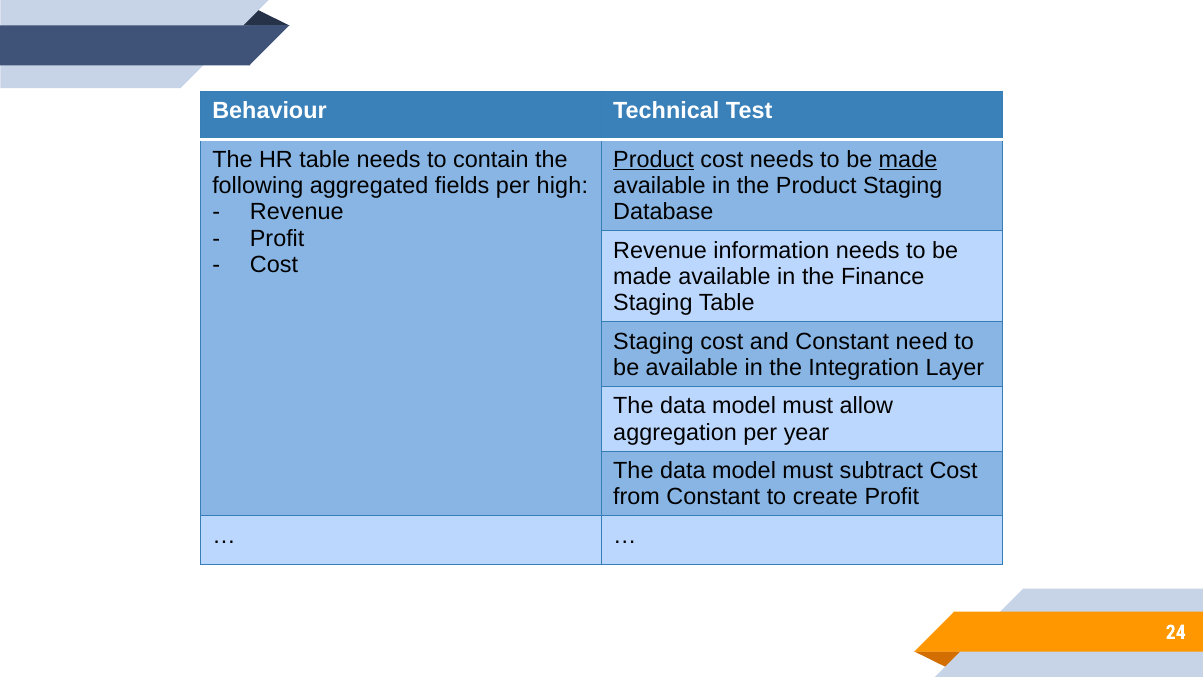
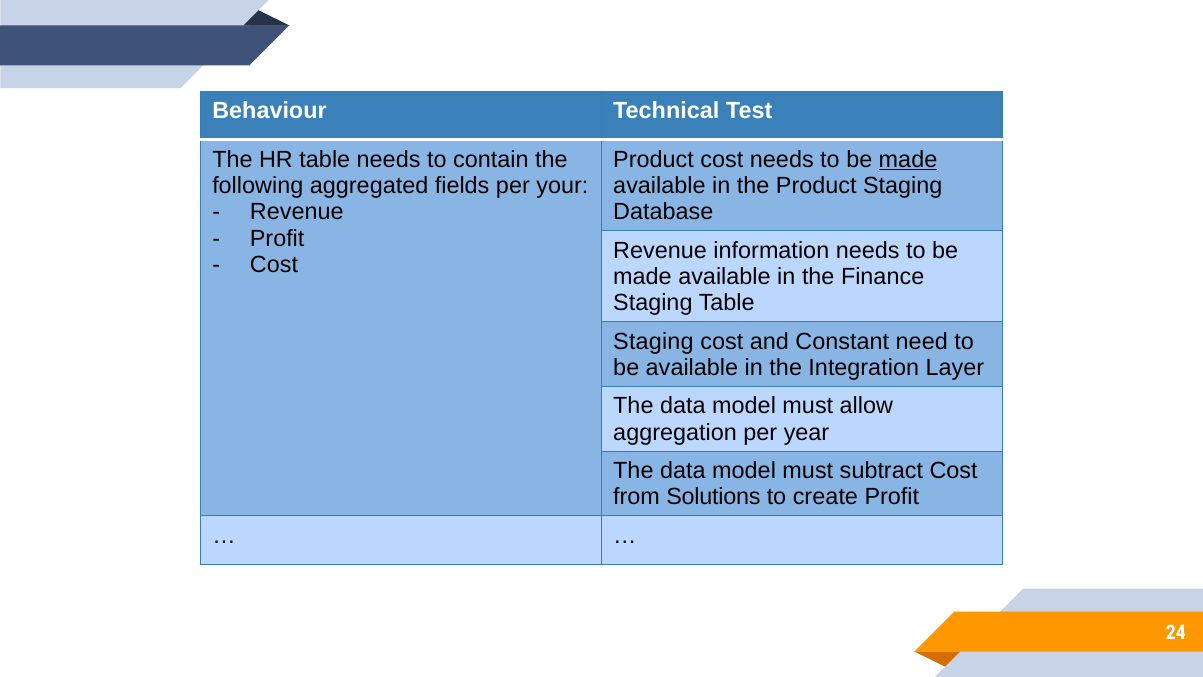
Product at (654, 159) underline: present -> none
high: high -> your
from Constant: Constant -> Solutions
